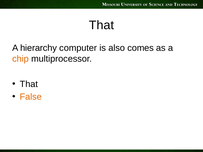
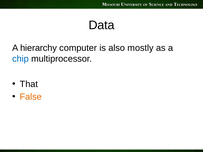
That at (101, 25): That -> Data
comes: comes -> mostly
chip colour: orange -> blue
